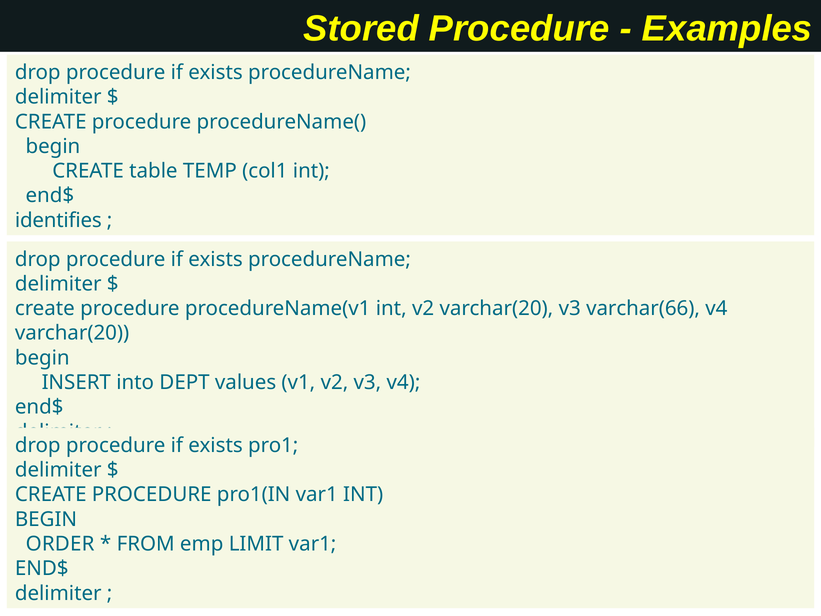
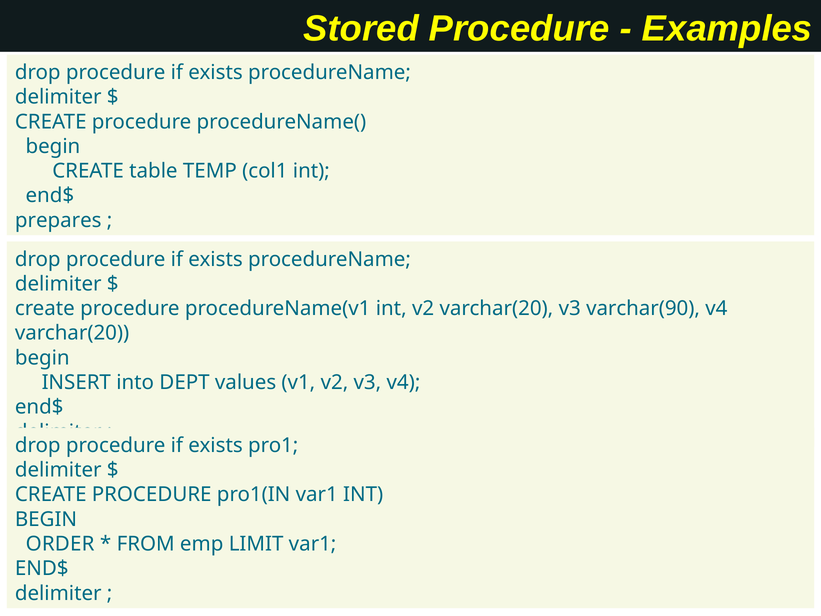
identifies: identifies -> prepares
varchar(66: varchar(66 -> varchar(90
